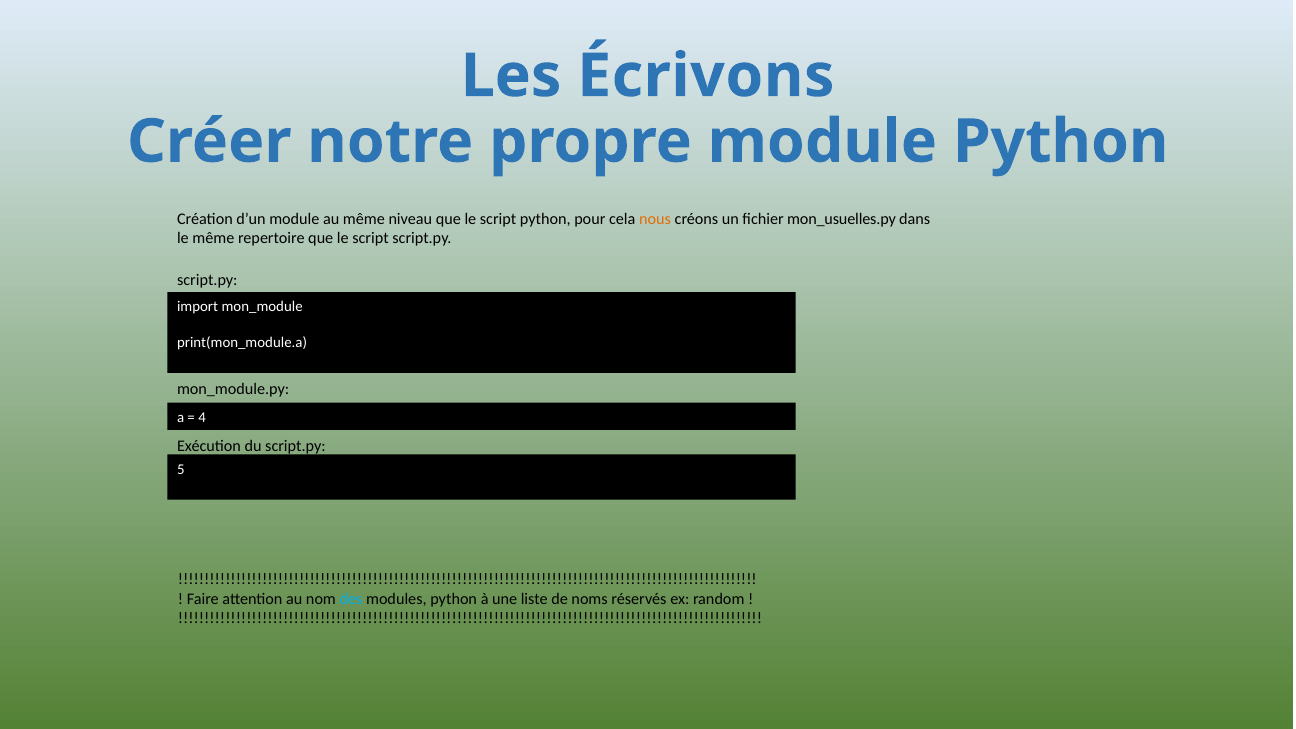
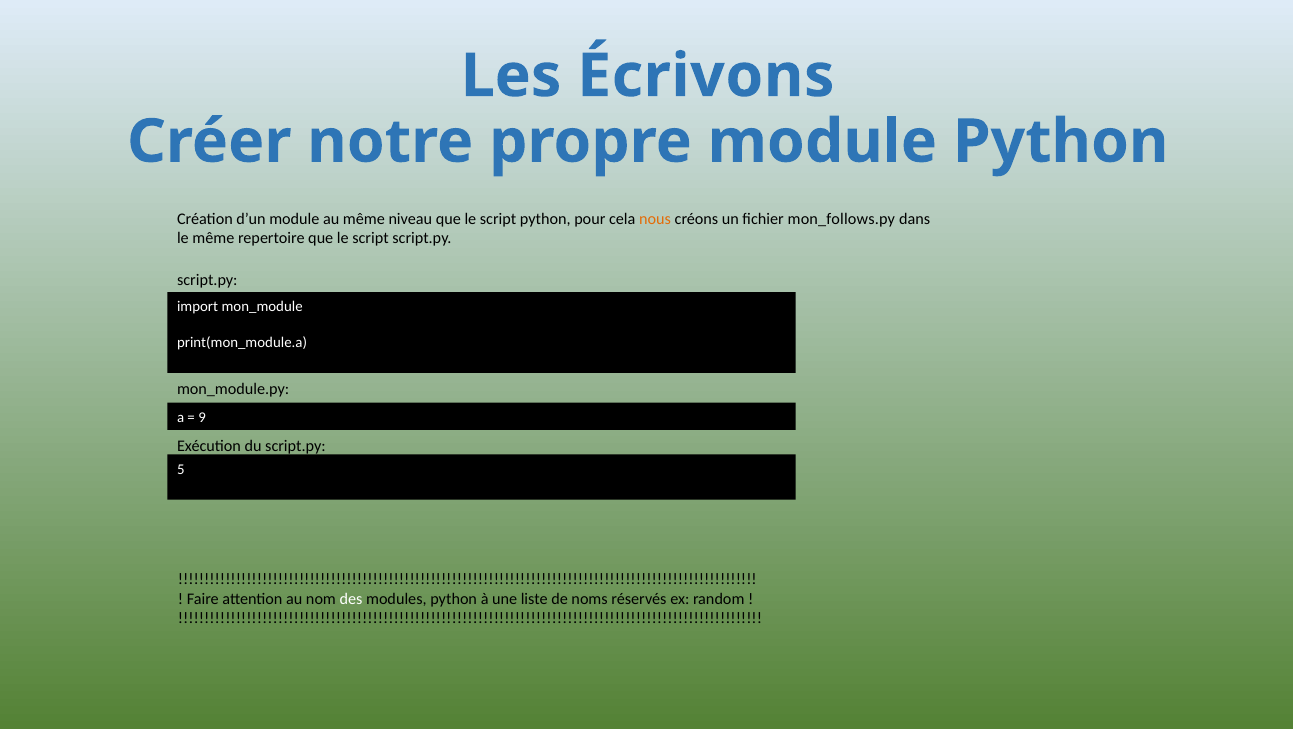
mon_usuelles.py: mon_usuelles.py -> mon_follows.py
4: 4 -> 9
des colour: light blue -> white
